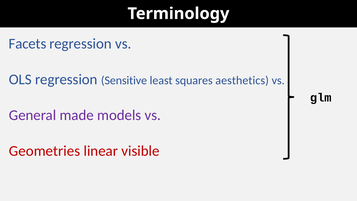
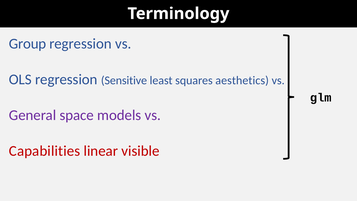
Facets: Facets -> Group
made: made -> space
Geometries: Geometries -> Capabilities
